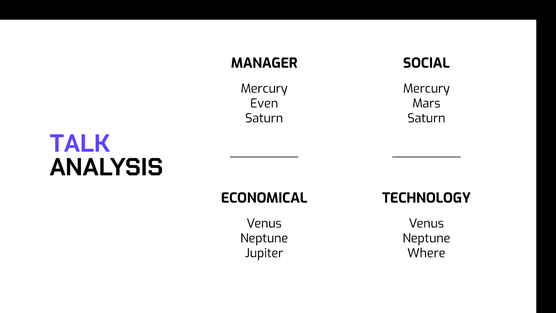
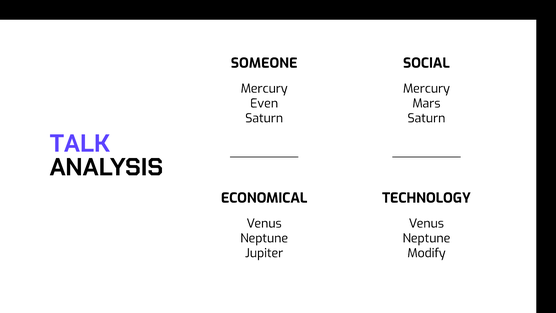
MANAGER: MANAGER -> SOMEONE
Where: Where -> Modify
